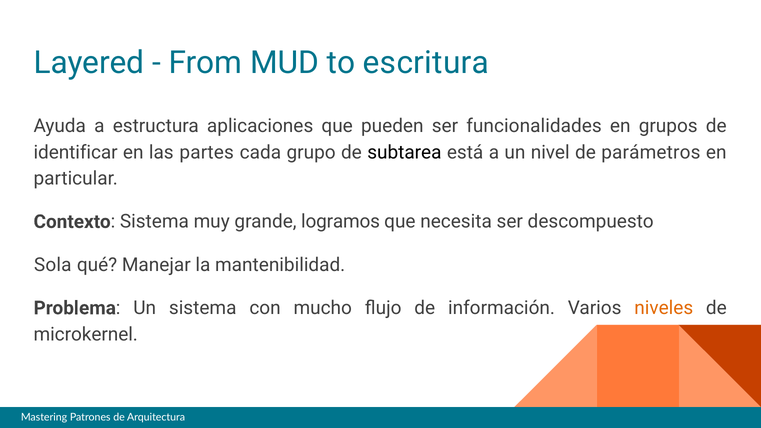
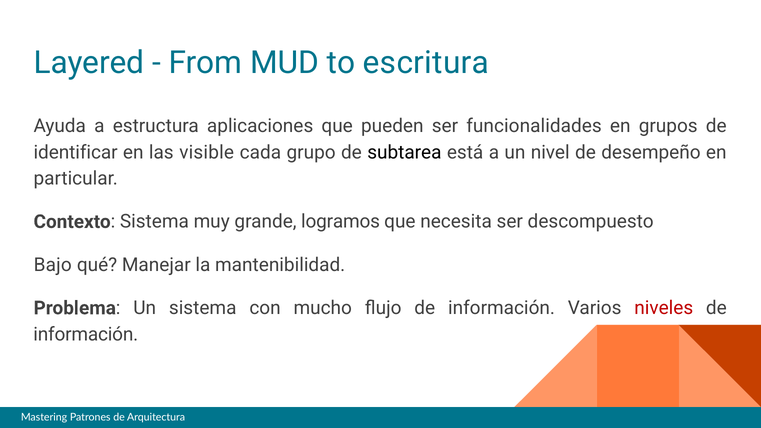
partes: partes -> visible
parámetros: parámetros -> desempeño
Sola: Sola -> Bajo
niveles colour: orange -> red
microkernel at (86, 334): microkernel -> información
